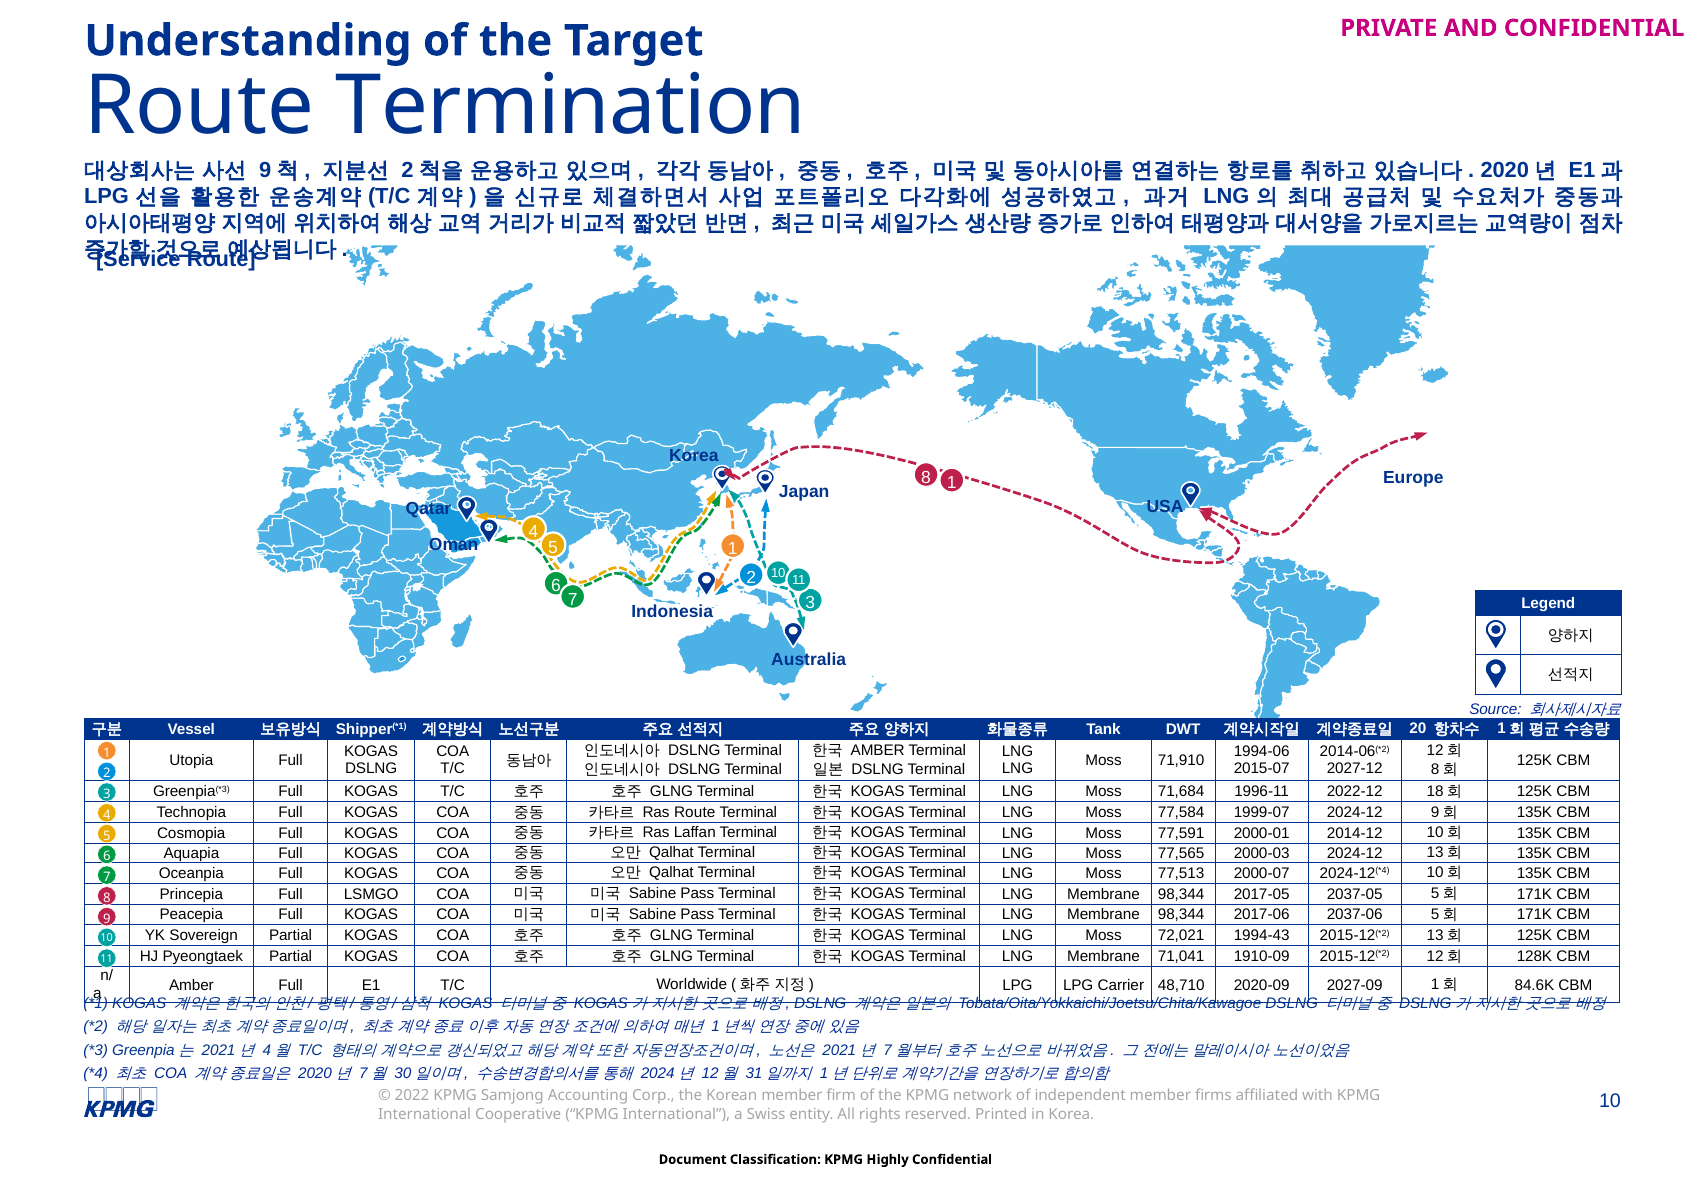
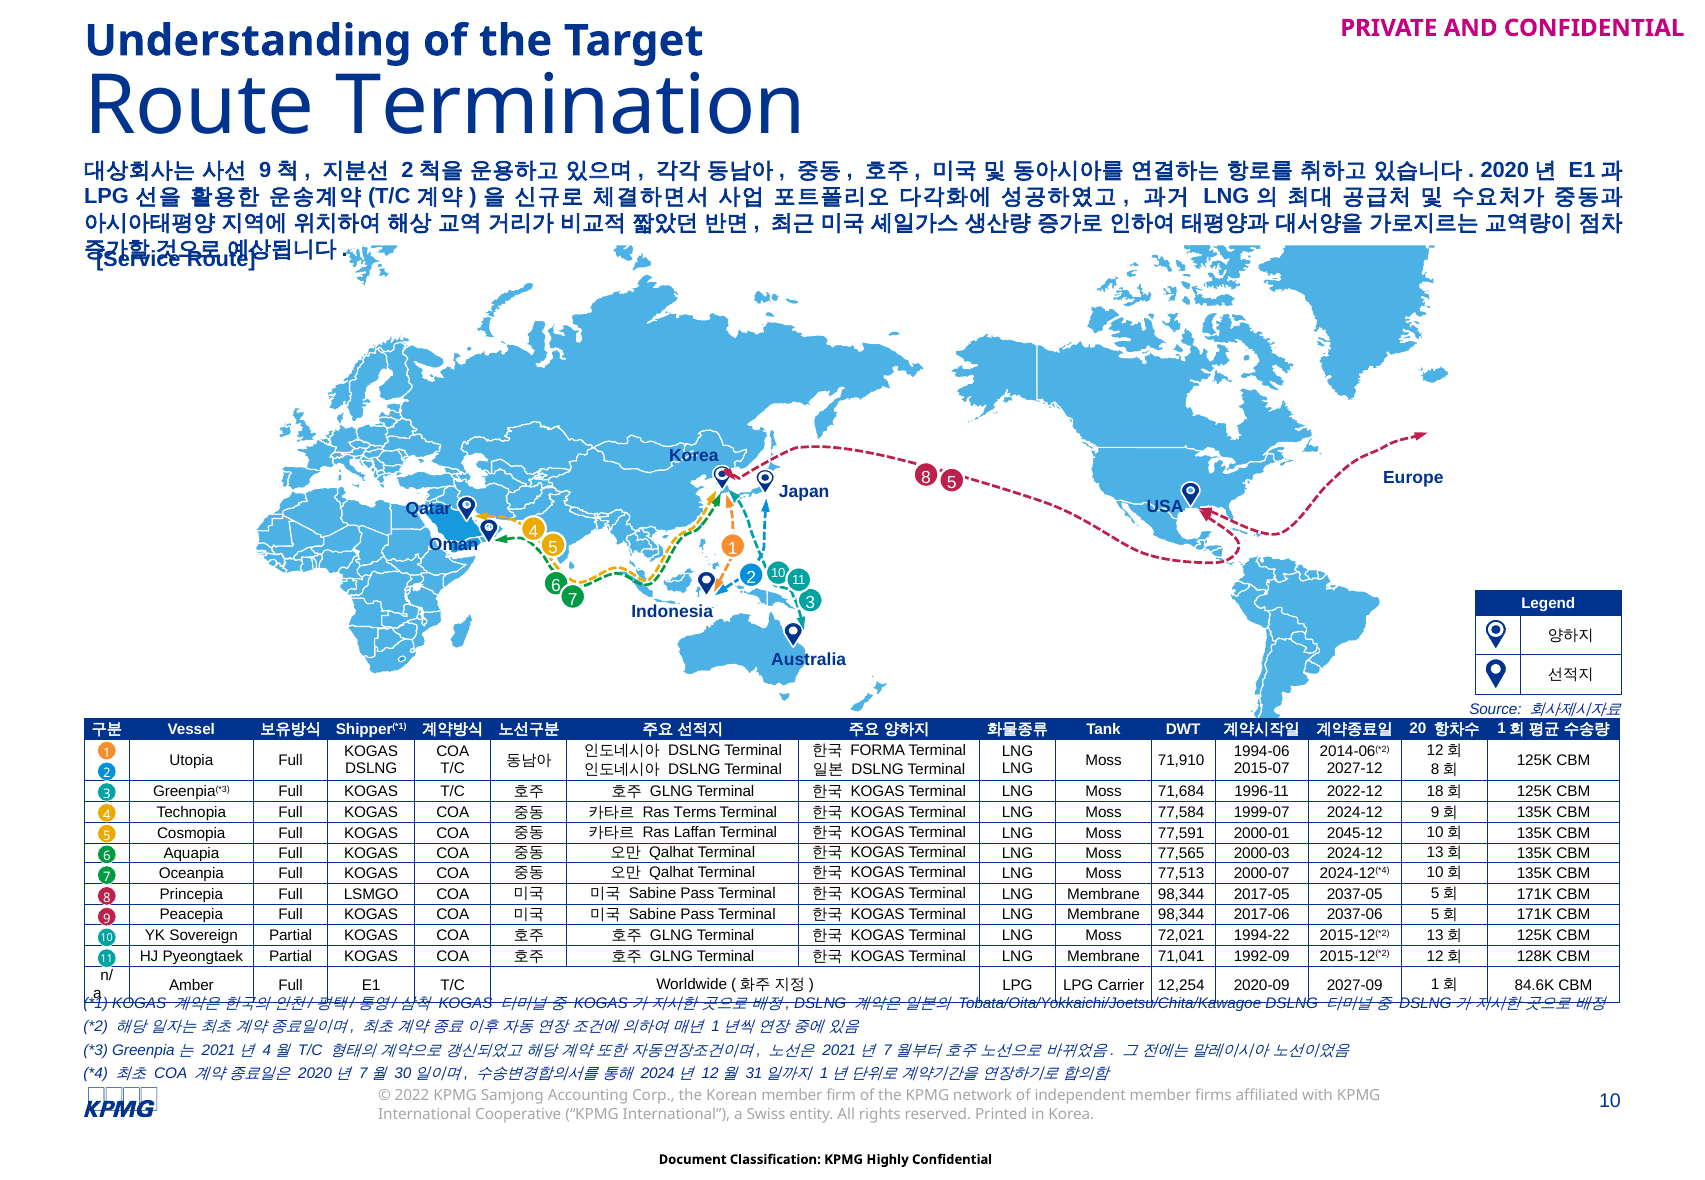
8 1: 1 -> 5
AMBER at (878, 751): AMBER -> FORMA
Ras Route: Route -> Terms
2014-12: 2014-12 -> 2045-12
1994-43: 1994-43 -> 1994-22
1910-09: 1910-09 -> 1992-09
48,710: 48,710 -> 12,254
